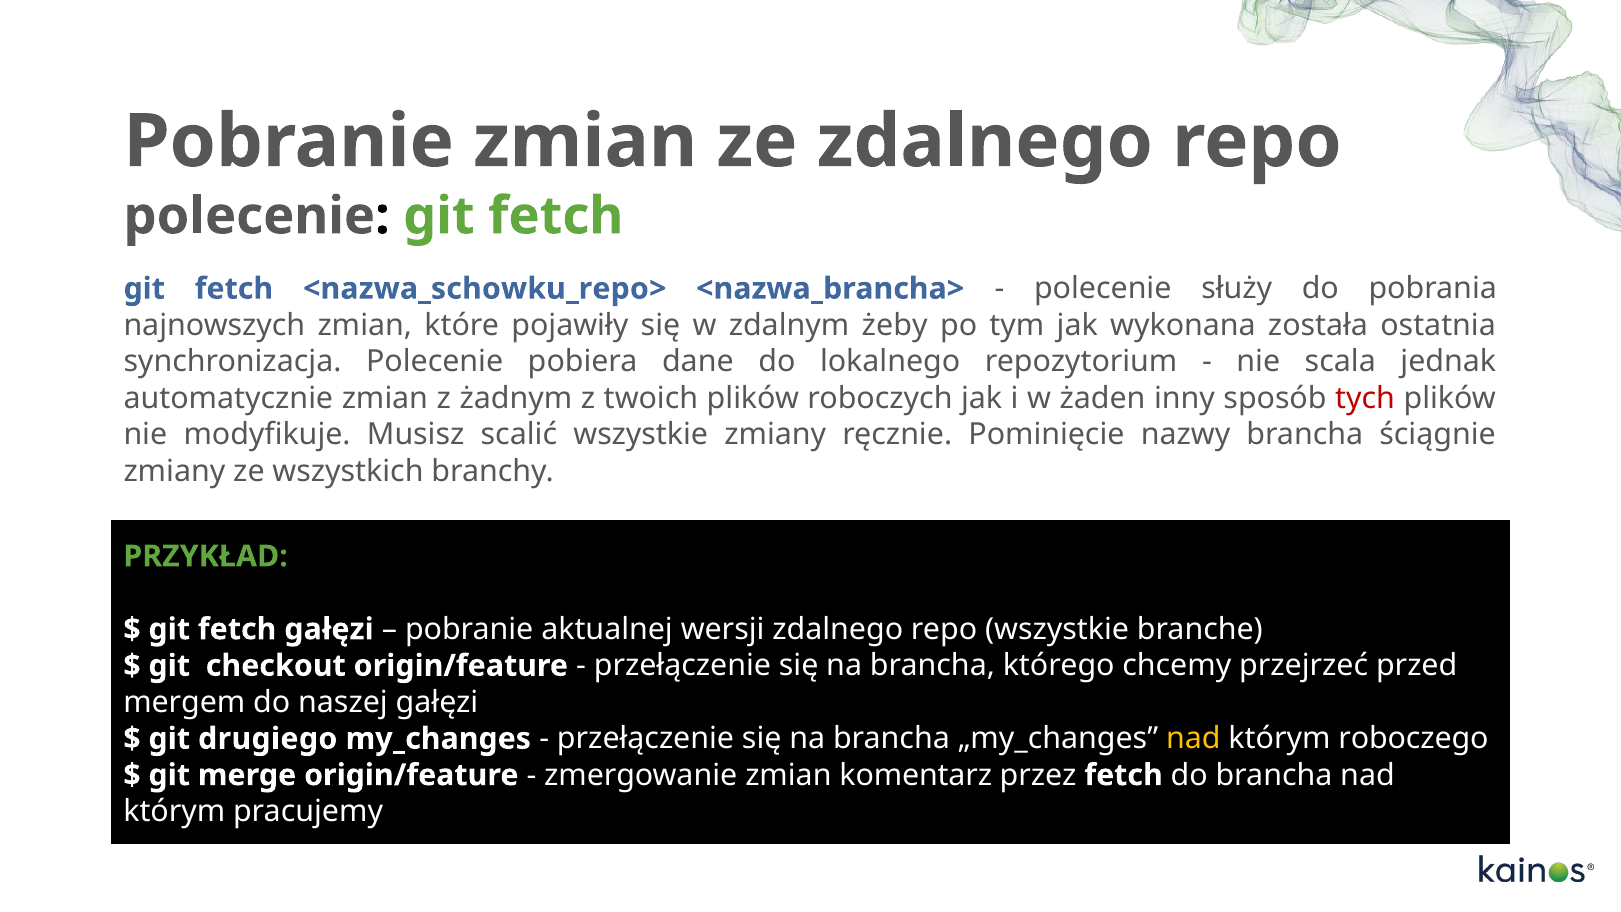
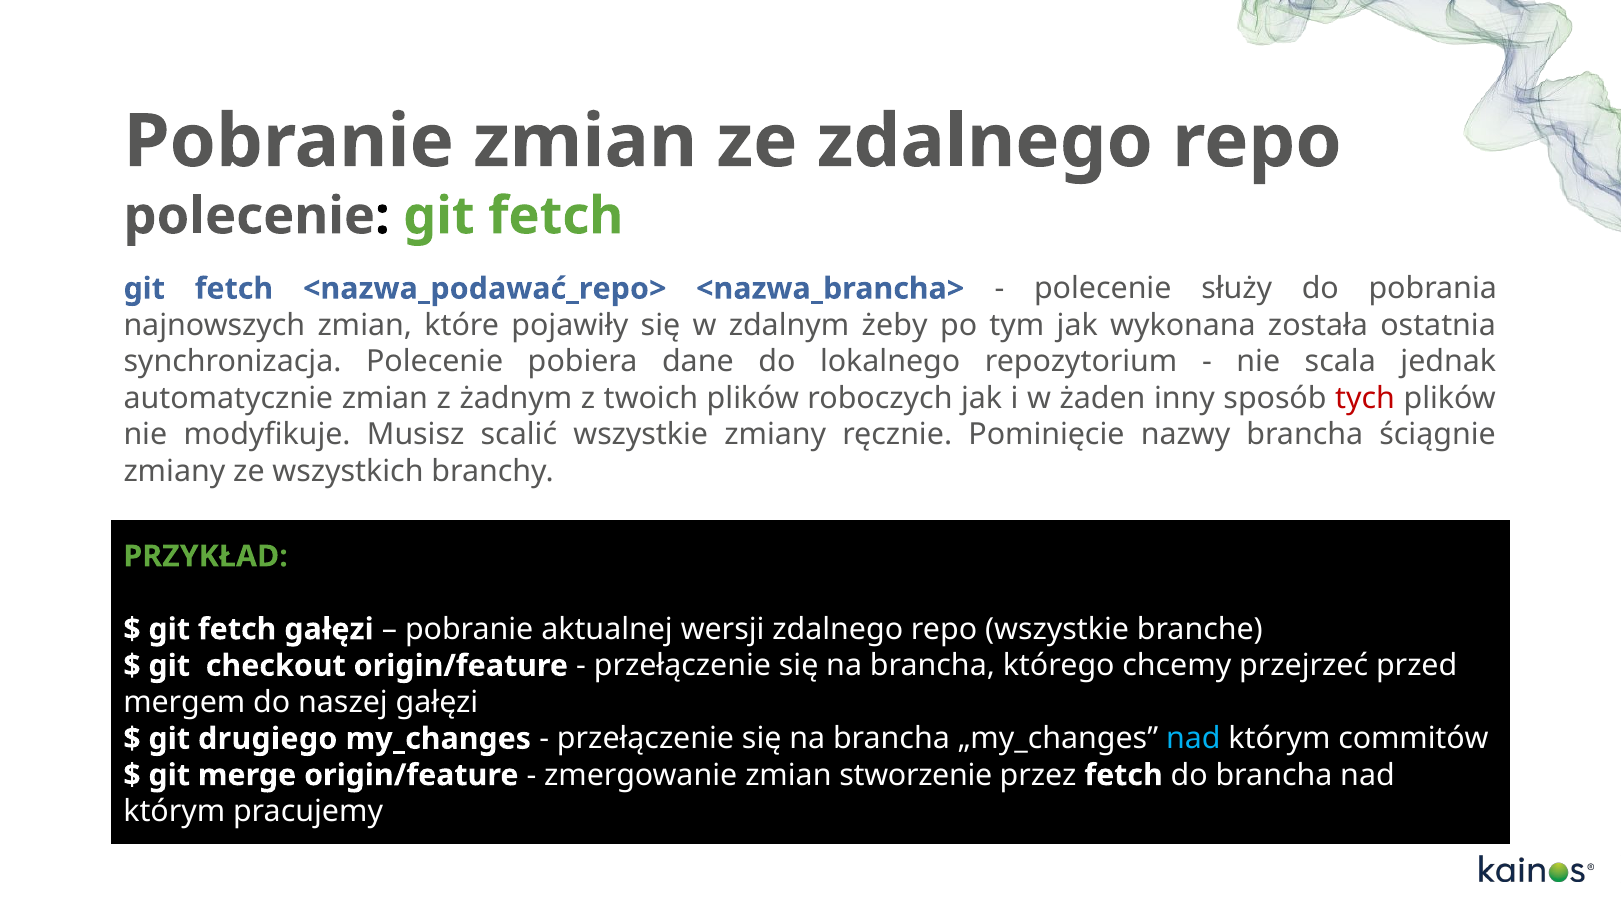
<nazwa_schowku_repo>: <nazwa_schowku_repo> -> <nazwa_podawać_repo>
nad at (1193, 739) colour: yellow -> light blue
roboczego: roboczego -> commitów
komentarz: komentarz -> stworzenie
